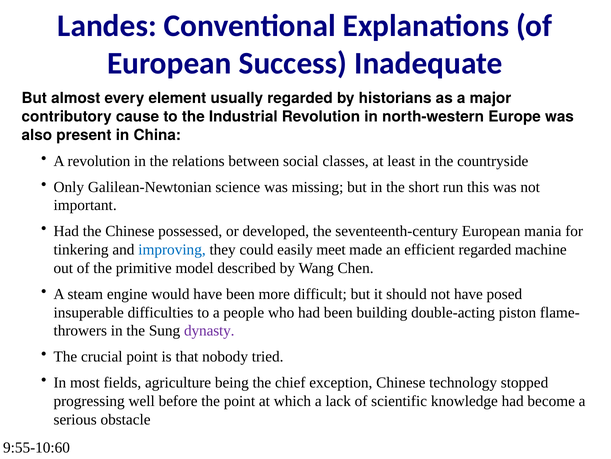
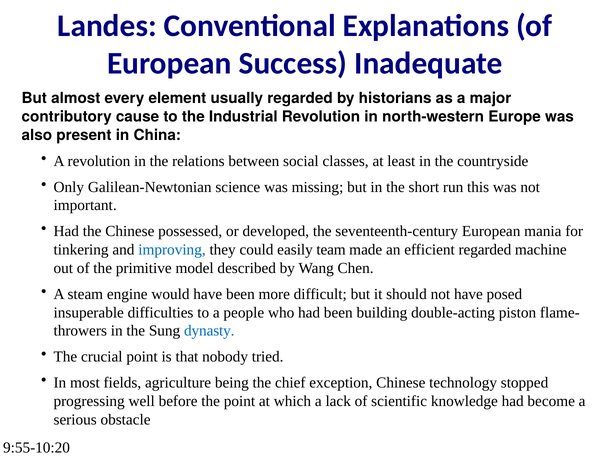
meet: meet -> team
dynasty colour: purple -> blue
9:55-10:60: 9:55-10:60 -> 9:55-10:20
